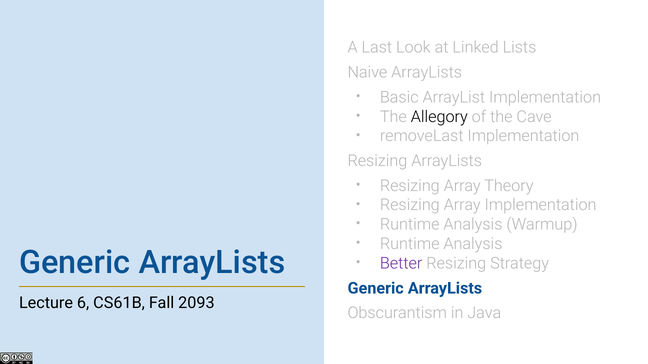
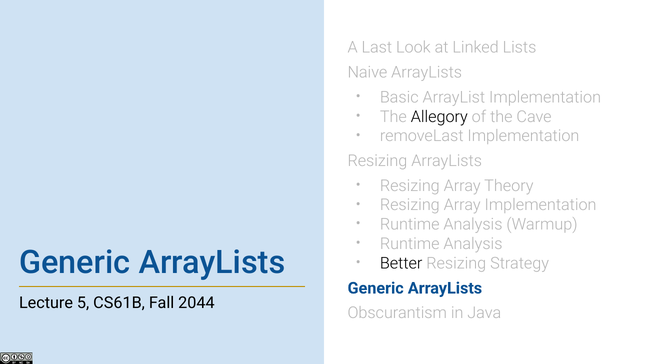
Better colour: purple -> black
6: 6 -> 5
2093: 2093 -> 2044
